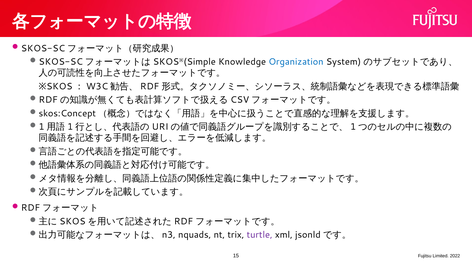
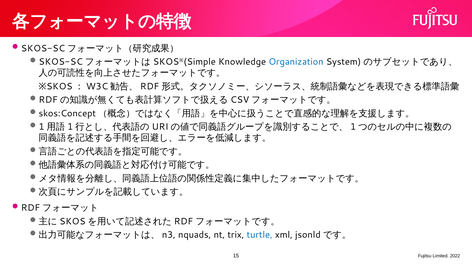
turtle colour: purple -> blue
